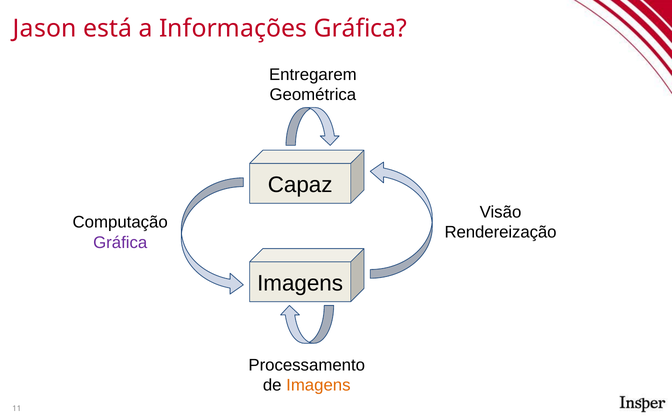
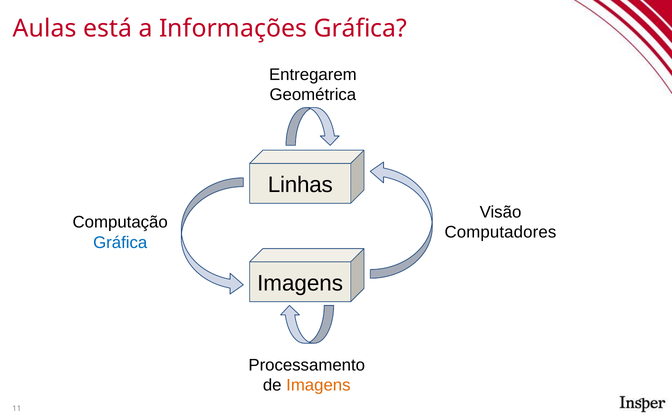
Jason: Jason -> Aulas
Capaz: Capaz -> Linhas
Rendereização: Rendereização -> Computadores
Gráfica at (120, 243) colour: purple -> blue
